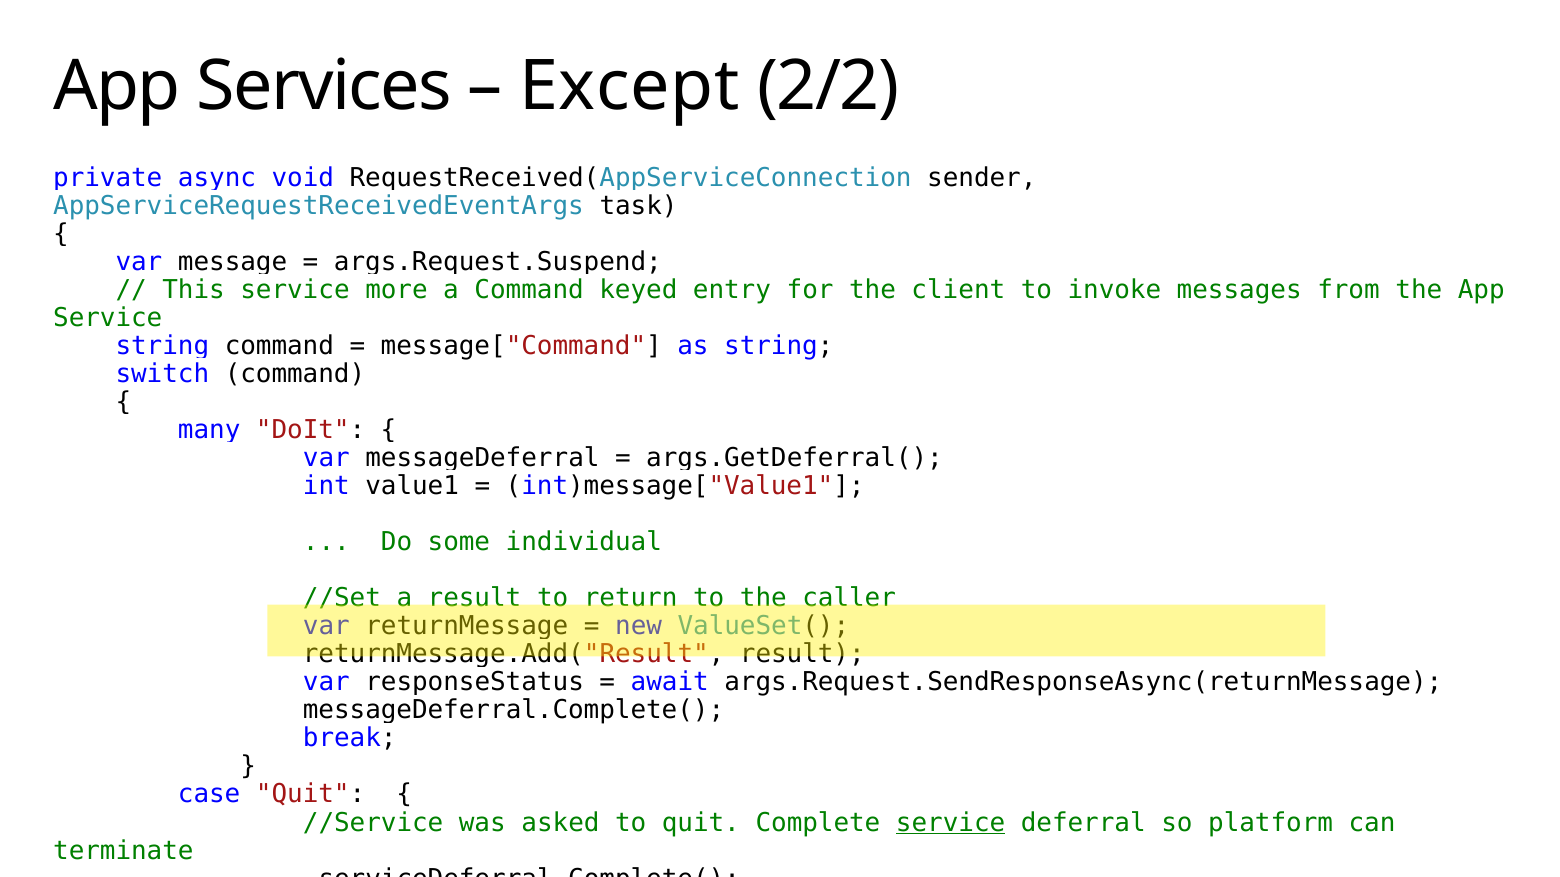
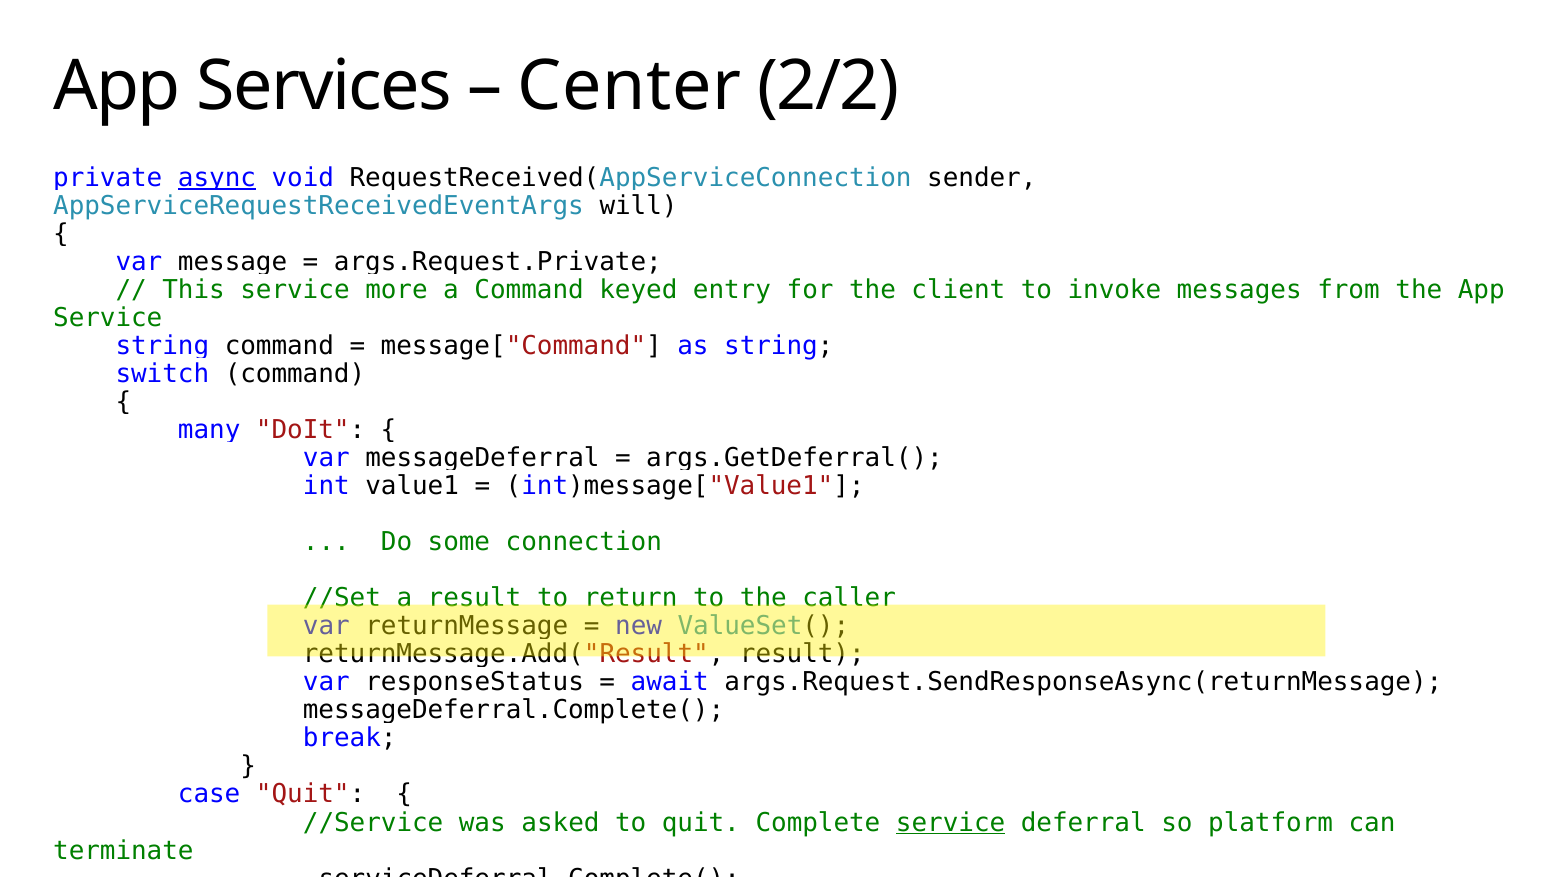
Except: Except -> Center
async underline: none -> present
task: task -> will
args.Request.Suspend: args.Request.Suspend -> args.Request.Private
individual: individual -> connection
